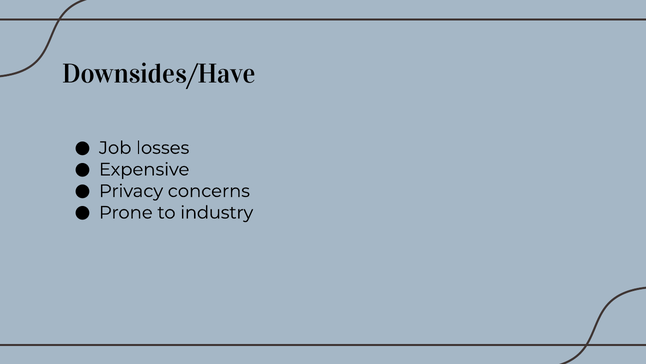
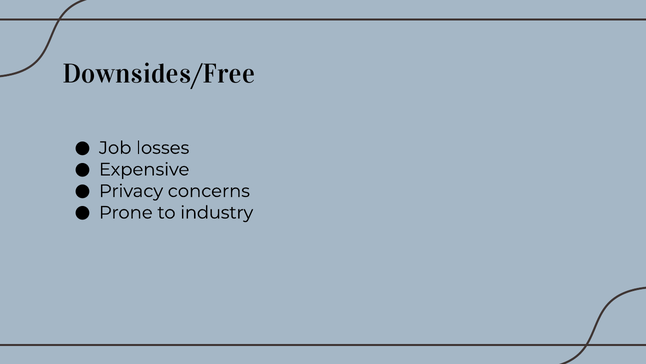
Downsides/Have: Downsides/Have -> Downsides/Free
